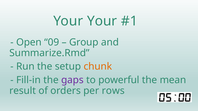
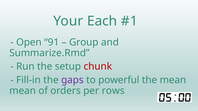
Your Your: Your -> Each
09: 09 -> 91
chunk colour: orange -> red
result at (23, 91): result -> mean
